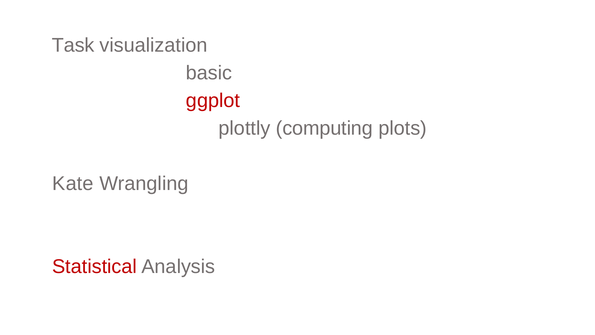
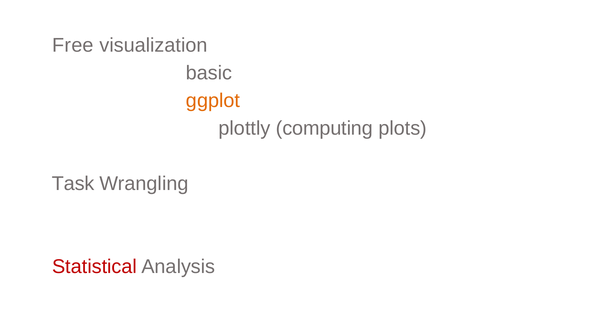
Task: Task -> Free
ggplot colour: red -> orange
Kate: Kate -> Task
